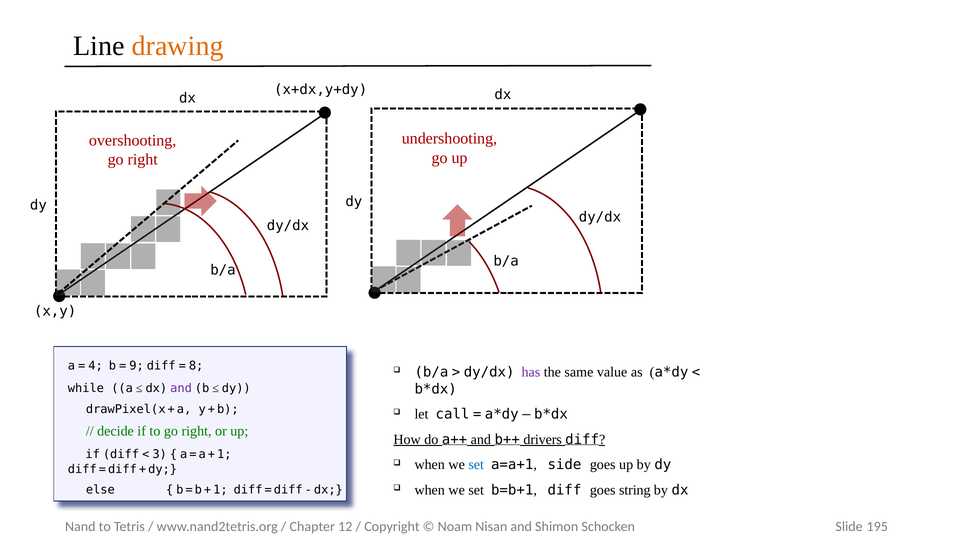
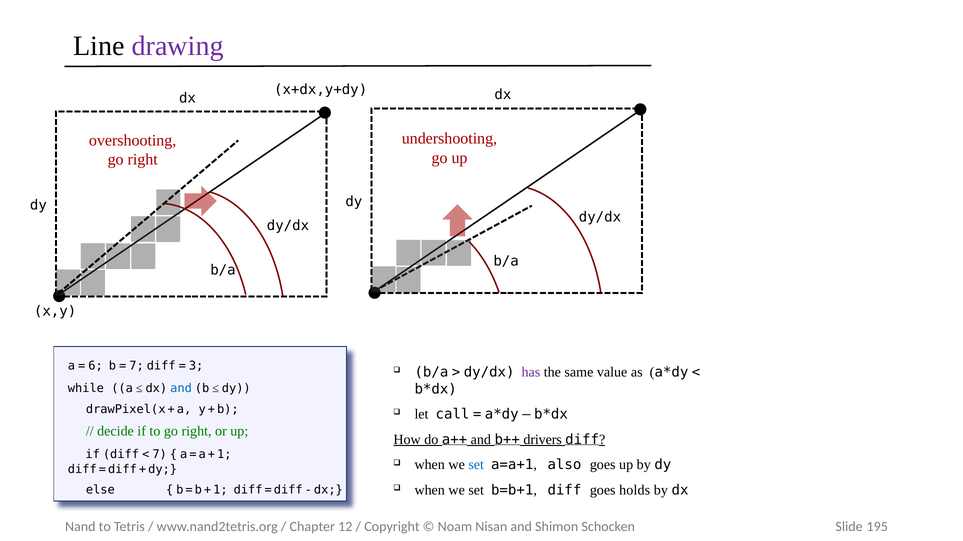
drawing colour: orange -> purple
4: 4 -> 6
9 at (137, 366): 9 -> 7
8: 8 -> 3
and at (181, 389) colour: purple -> blue
3 at (160, 455): 3 -> 7
side: side -> also
string: string -> holds
